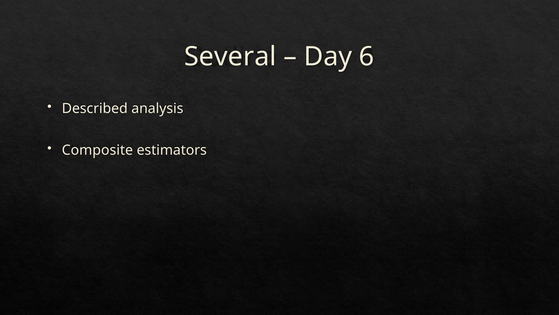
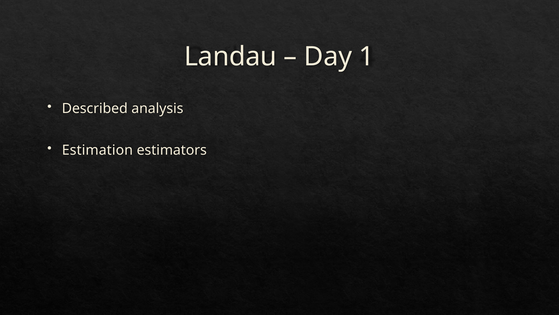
Several: Several -> Landau
6: 6 -> 1
Composite: Composite -> Estimation
